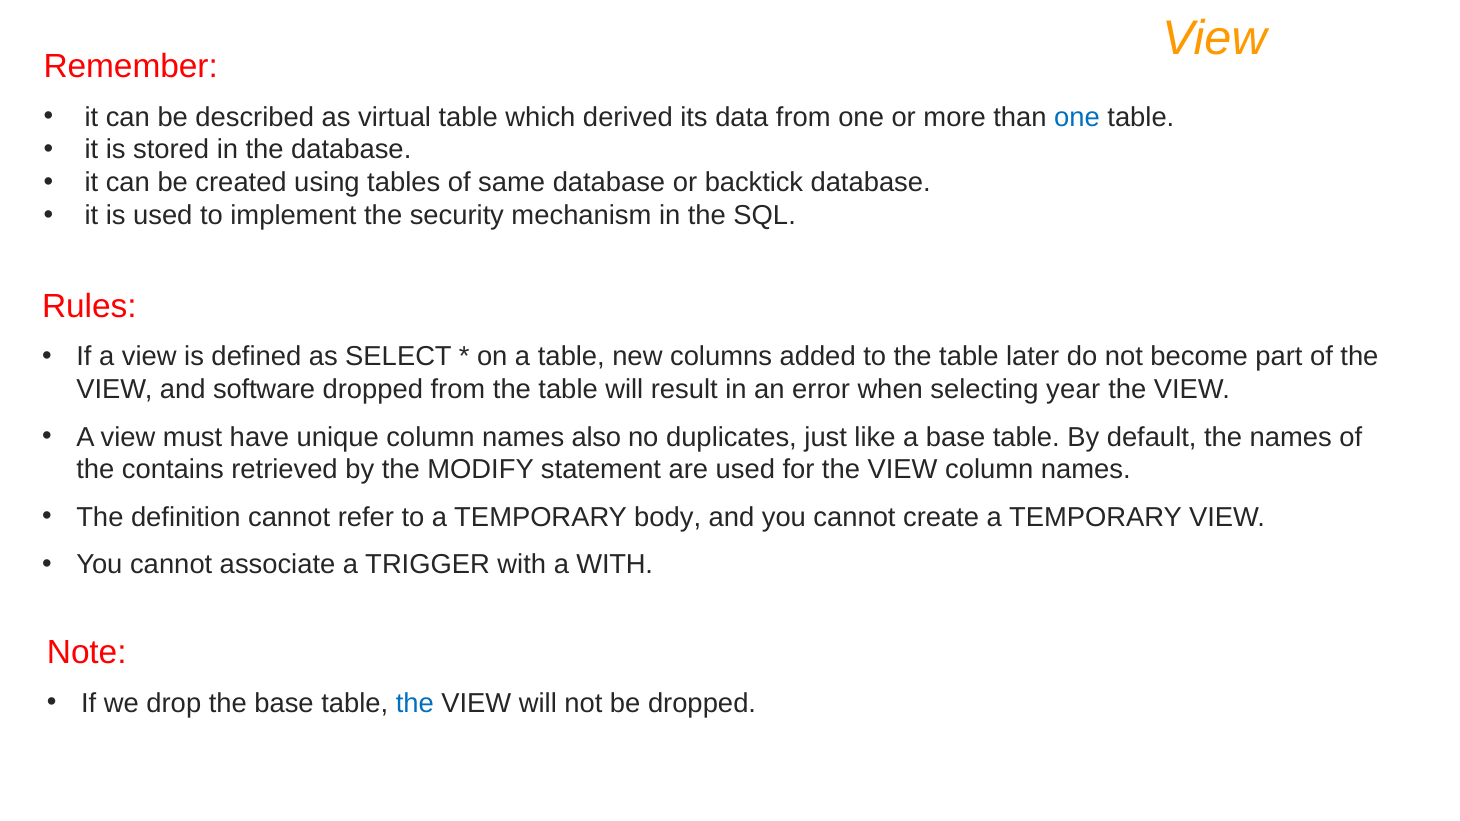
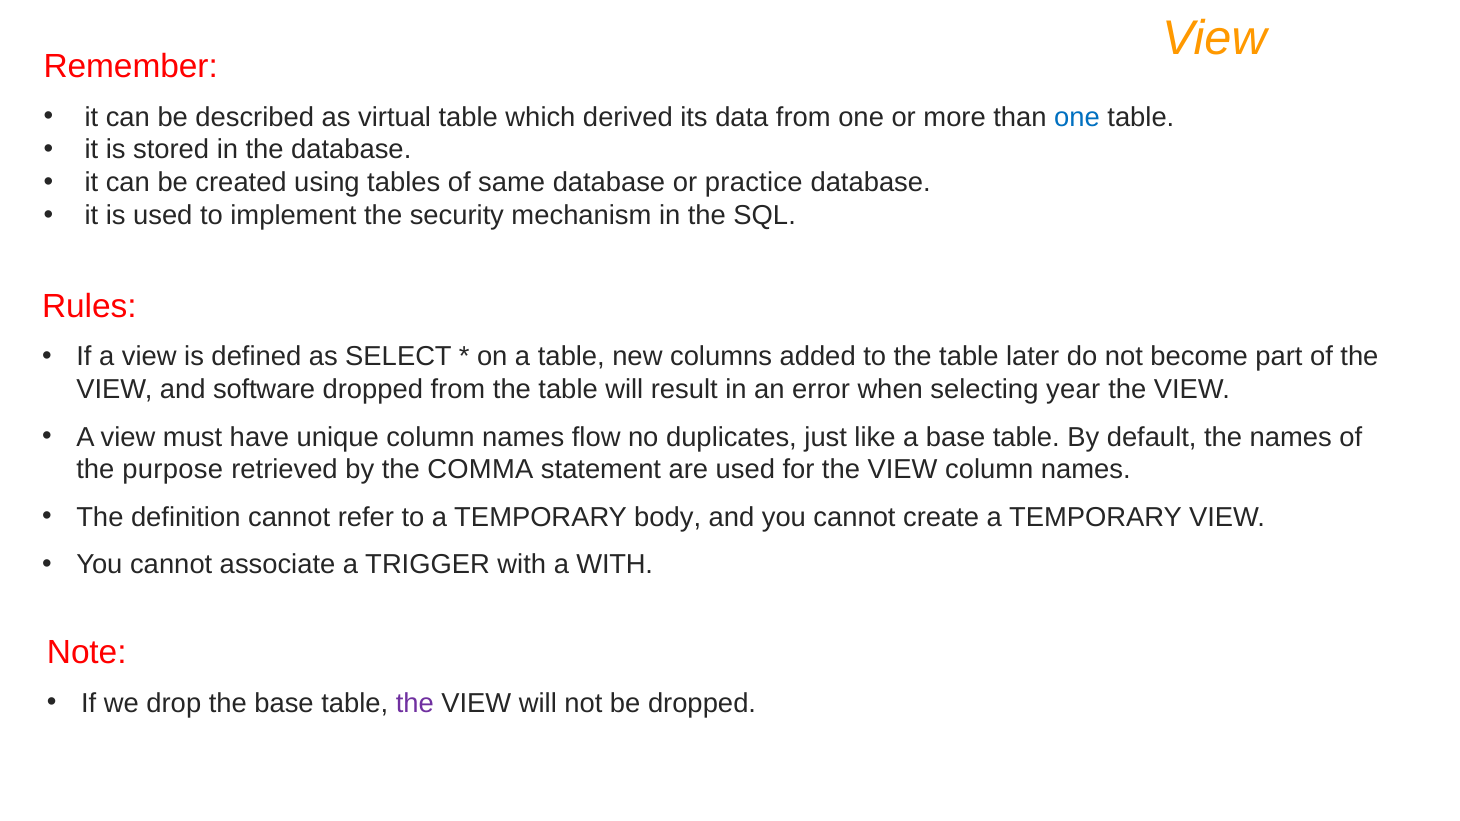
backtick: backtick -> practice
also: also -> flow
contains: contains -> purpose
MODIFY: MODIFY -> COMMA
the at (415, 703) colour: blue -> purple
